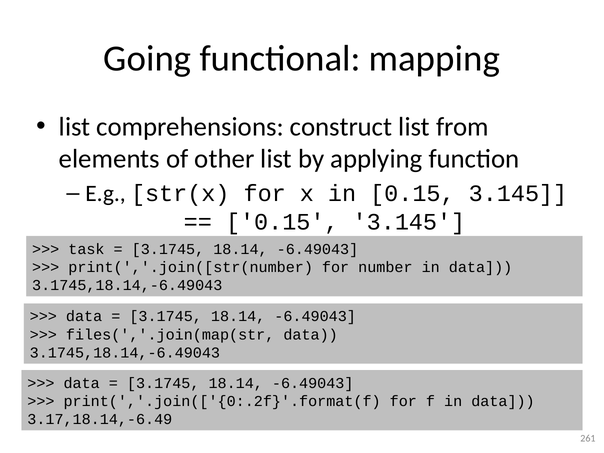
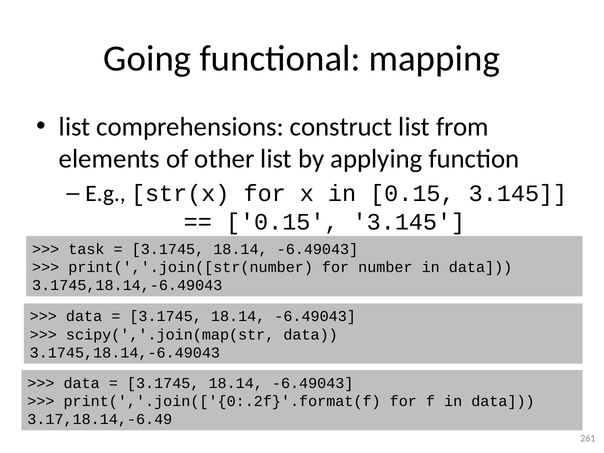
files(','.join(map(str: files(','.join(map(str -> scipy(','.join(map(str
